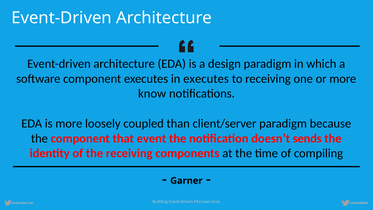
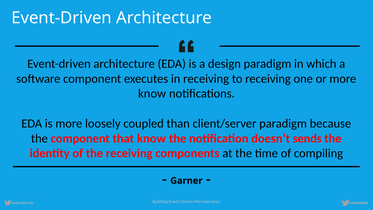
in executes: executes -> receiving
that event: event -> know
